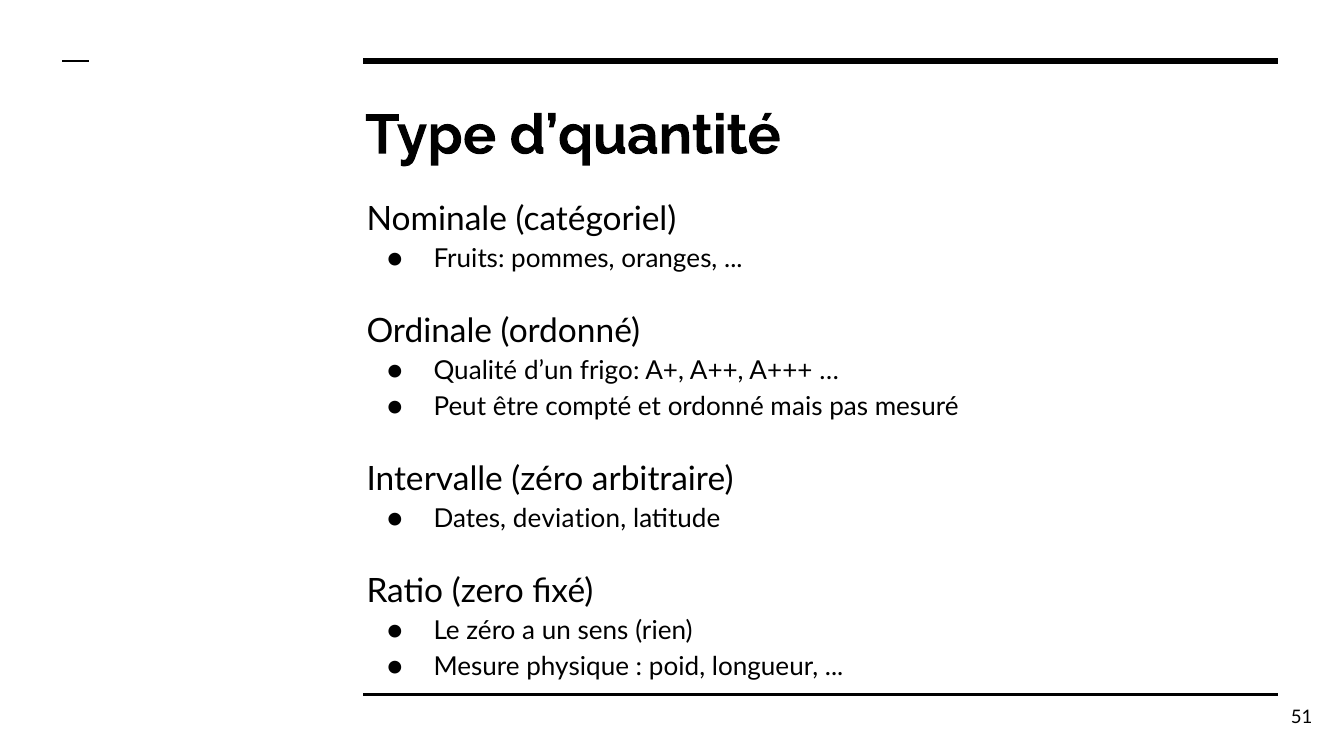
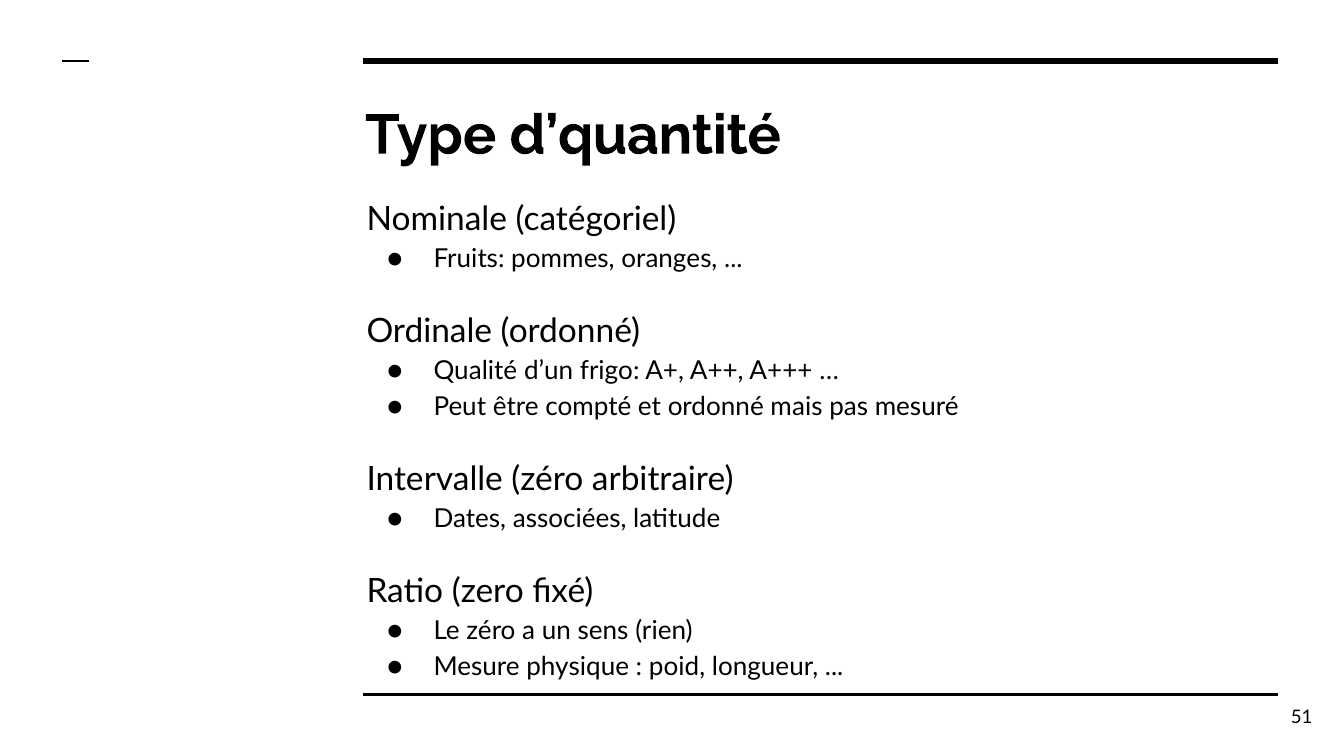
deviation: deviation -> associées
